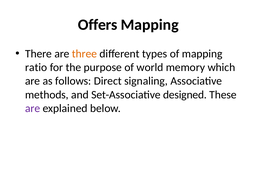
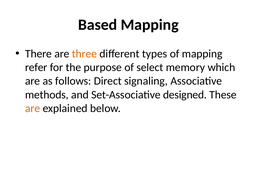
Offers: Offers -> Based
ratio: ratio -> refer
world: world -> select
are at (33, 109) colour: purple -> orange
